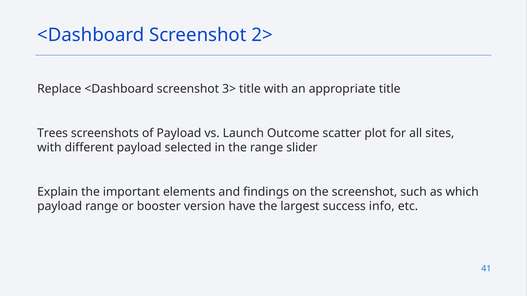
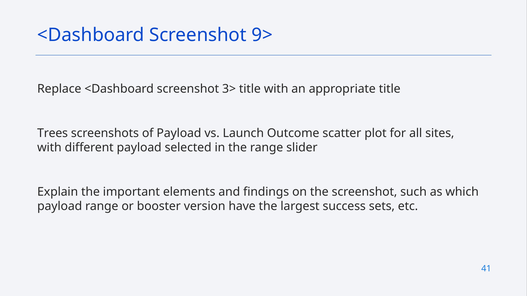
2>: 2> -> 9>
info: info -> sets
